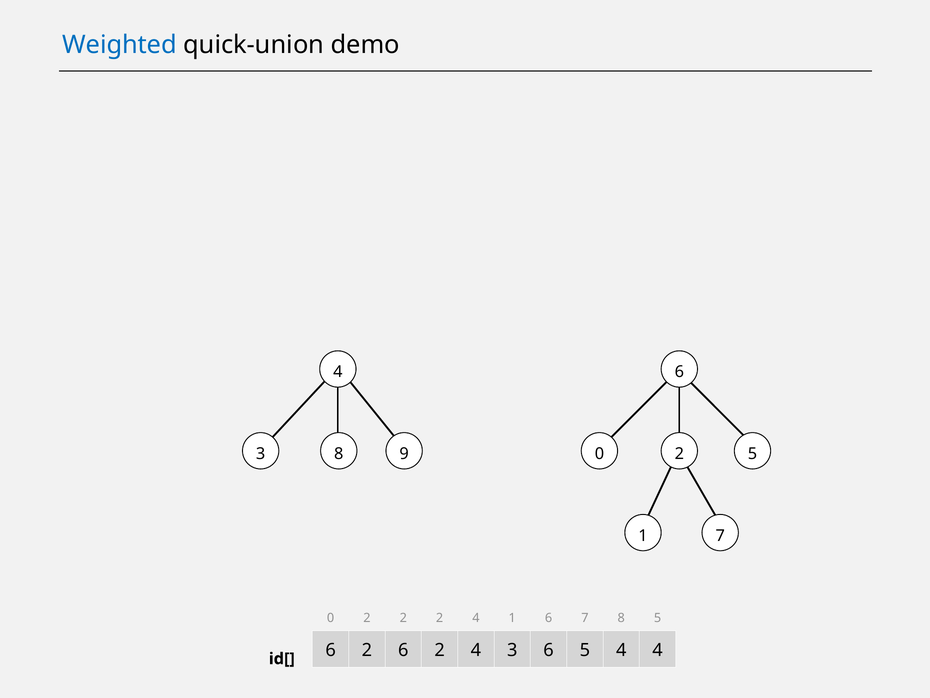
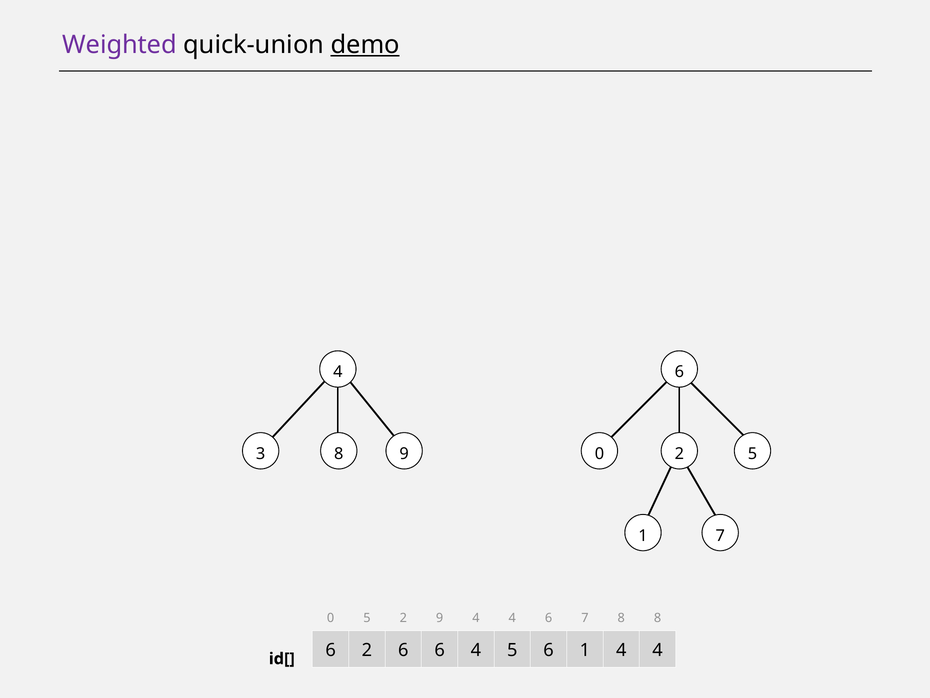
Weighted colour: blue -> purple
demo underline: none -> present
0 2: 2 -> 5
2 at (440, 618): 2 -> 9
1 at (512, 618): 1 -> 4
8 5: 5 -> 8
2 at (440, 650): 2 -> 6
3 at (512, 650): 3 -> 5
6 5: 5 -> 1
